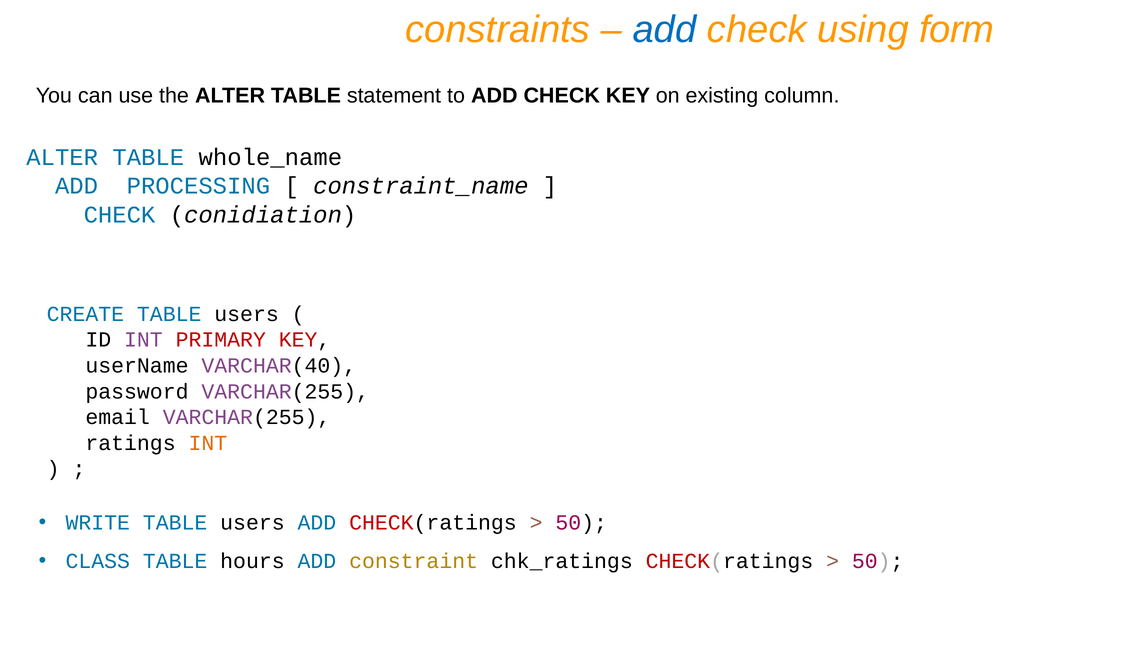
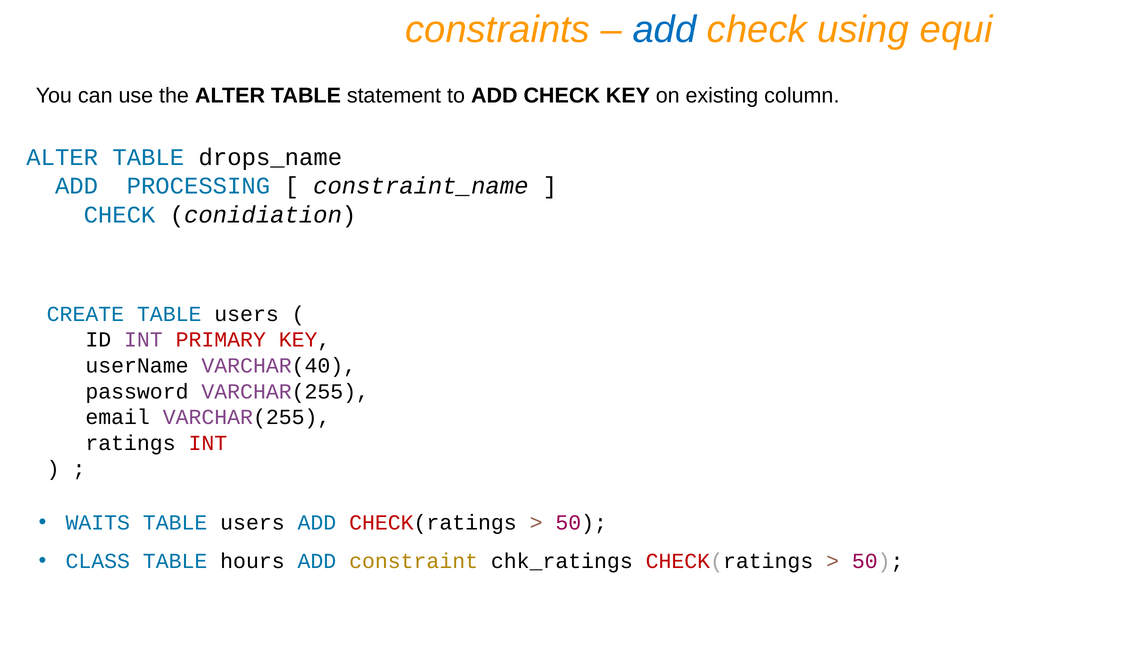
form: form -> equi
whole_name: whole_name -> drops_name
INT at (208, 443) colour: orange -> red
WRITE: WRITE -> WAITS
